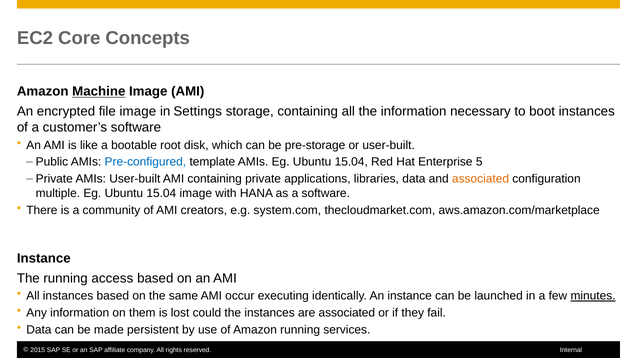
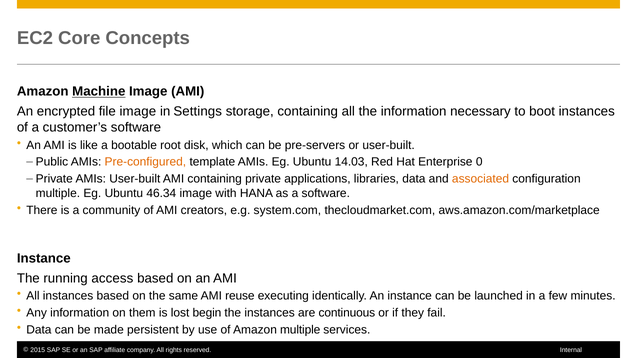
pre-storage: pre-storage -> pre-servers
Pre-configured colour: blue -> orange
AMIs Eg Ubuntu 15.04: 15.04 -> 14.03
5: 5 -> 0
15.04 at (161, 194): 15.04 -> 46.34
occur: occur -> reuse
minutes underline: present -> none
could: could -> begin
are associated: associated -> continuous
Amazon running: running -> multiple
